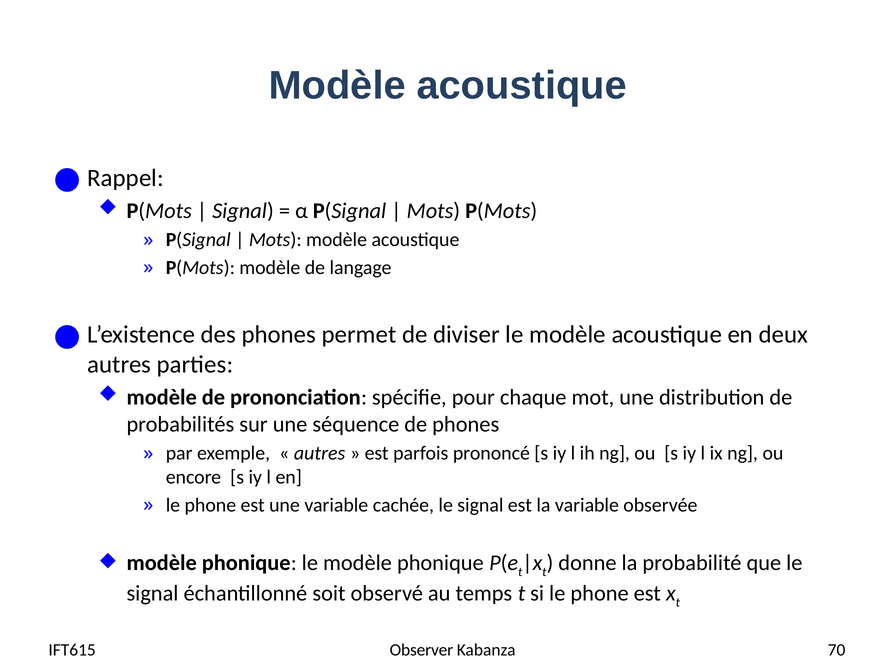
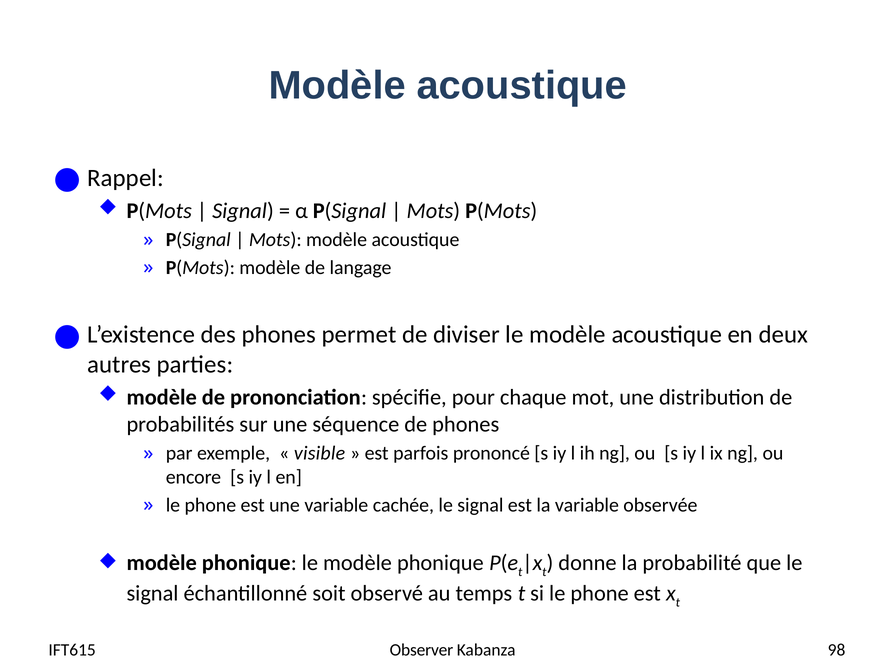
autres at (320, 453): autres -> visible
70: 70 -> 98
